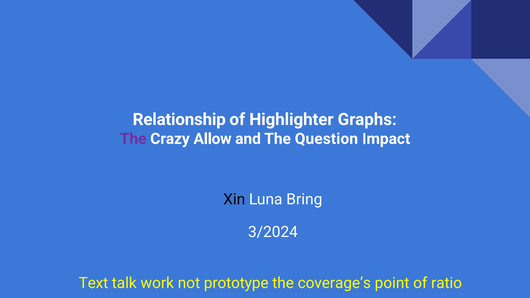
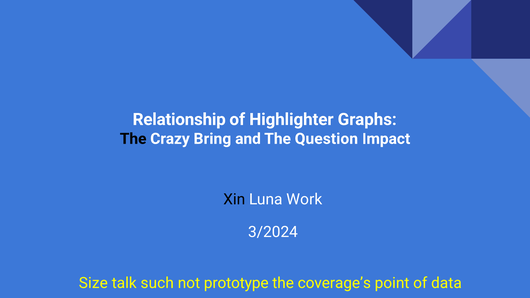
The at (133, 139) colour: purple -> black
Allow: Allow -> Bring
Bring: Bring -> Work
Text: Text -> Size
work: work -> such
ratio: ratio -> data
